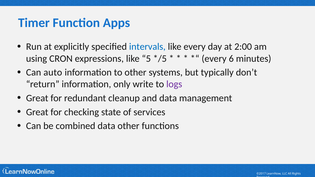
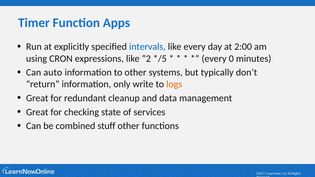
5: 5 -> 2
6: 6 -> 0
logs colour: purple -> orange
combined data: data -> stuff
